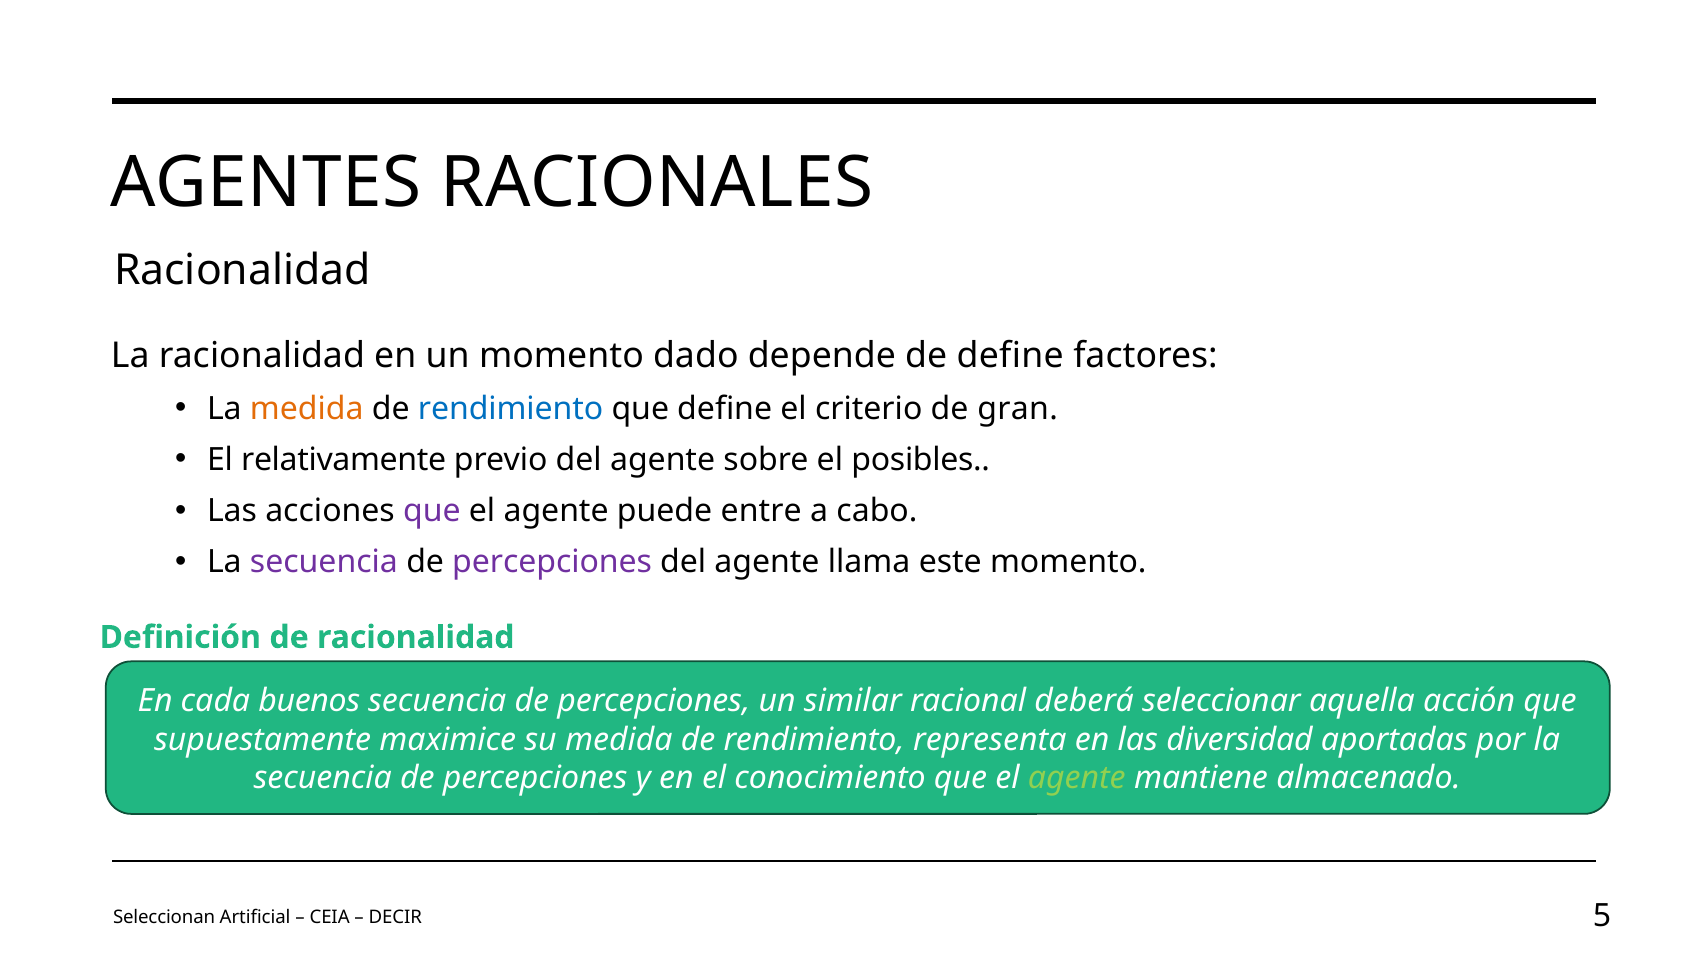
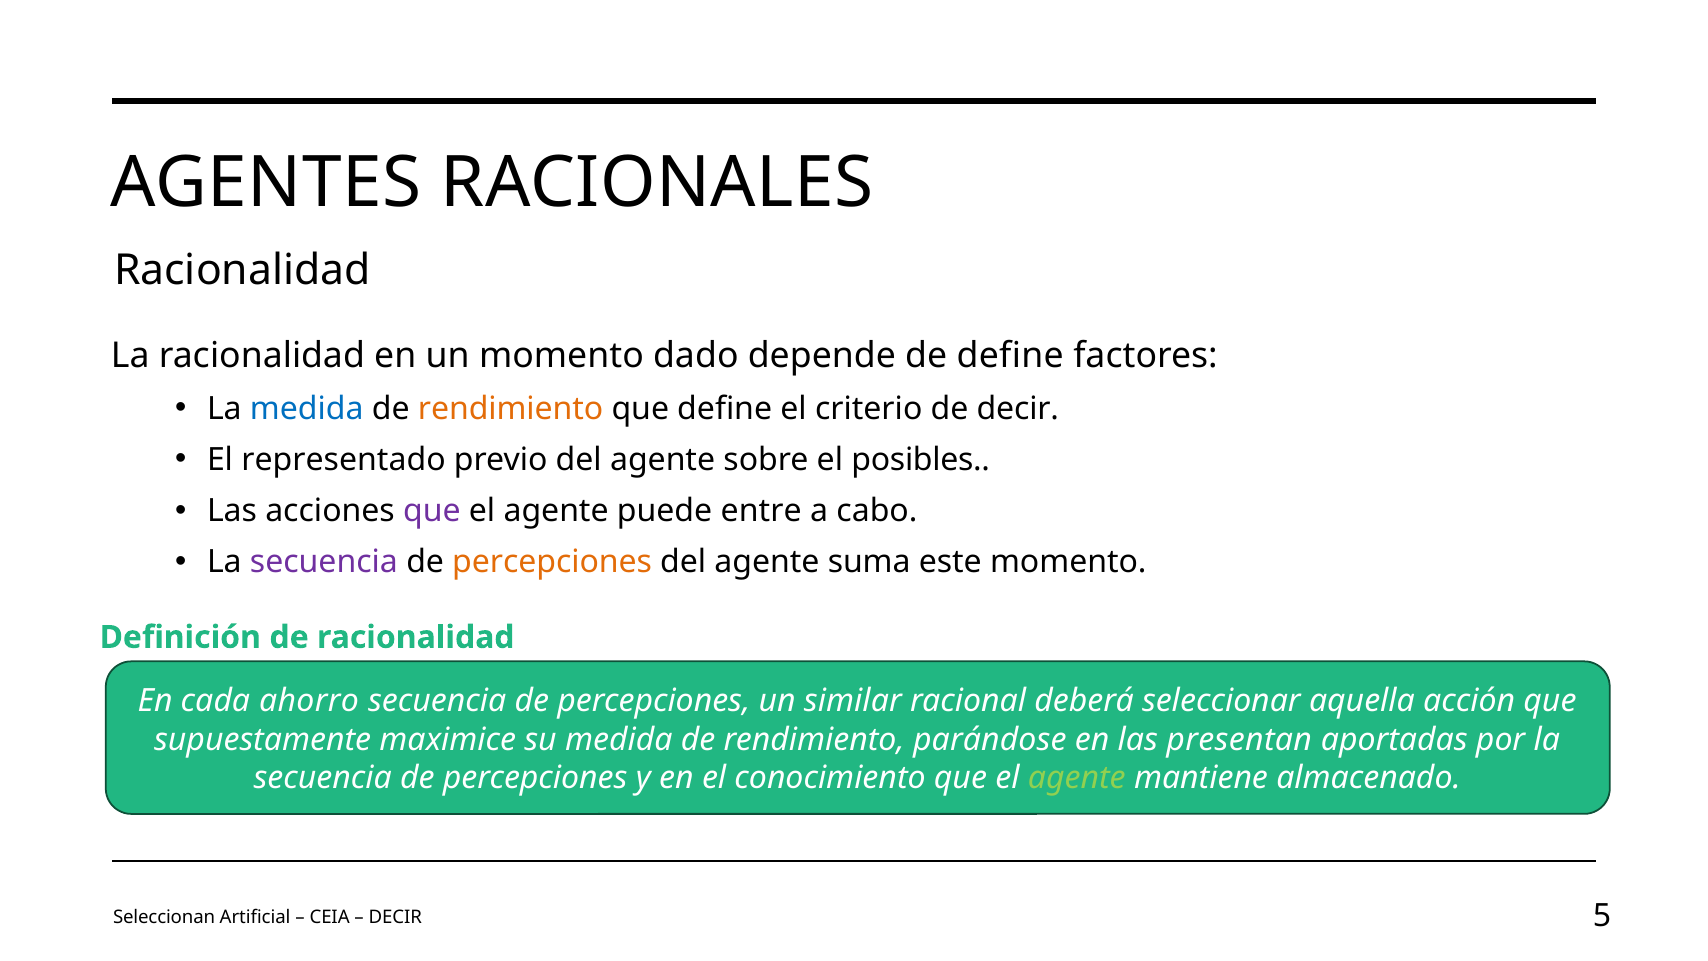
medida at (307, 409) colour: orange -> blue
rendimiento at (511, 409) colour: blue -> orange
de gran: gran -> decir
relativamente: relativamente -> representado
percepciones at (552, 562) colour: purple -> orange
llama: llama -> suma
buenos: buenos -> ahorro
representa: representa -> parándose
diversidad: diversidad -> presentan
